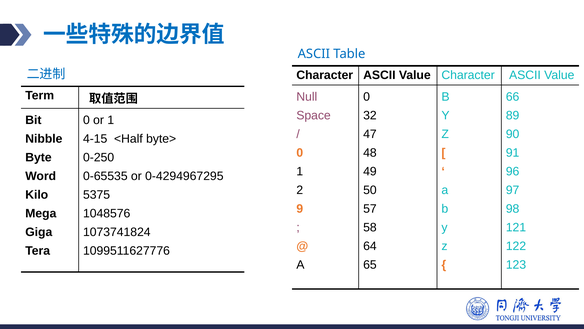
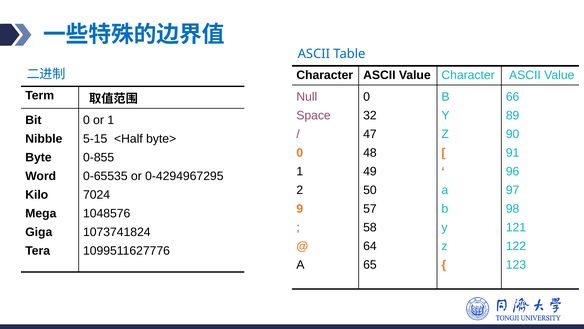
4-15: 4-15 -> 5-15
0-250: 0-250 -> 0-855
5375: 5375 -> 7024
